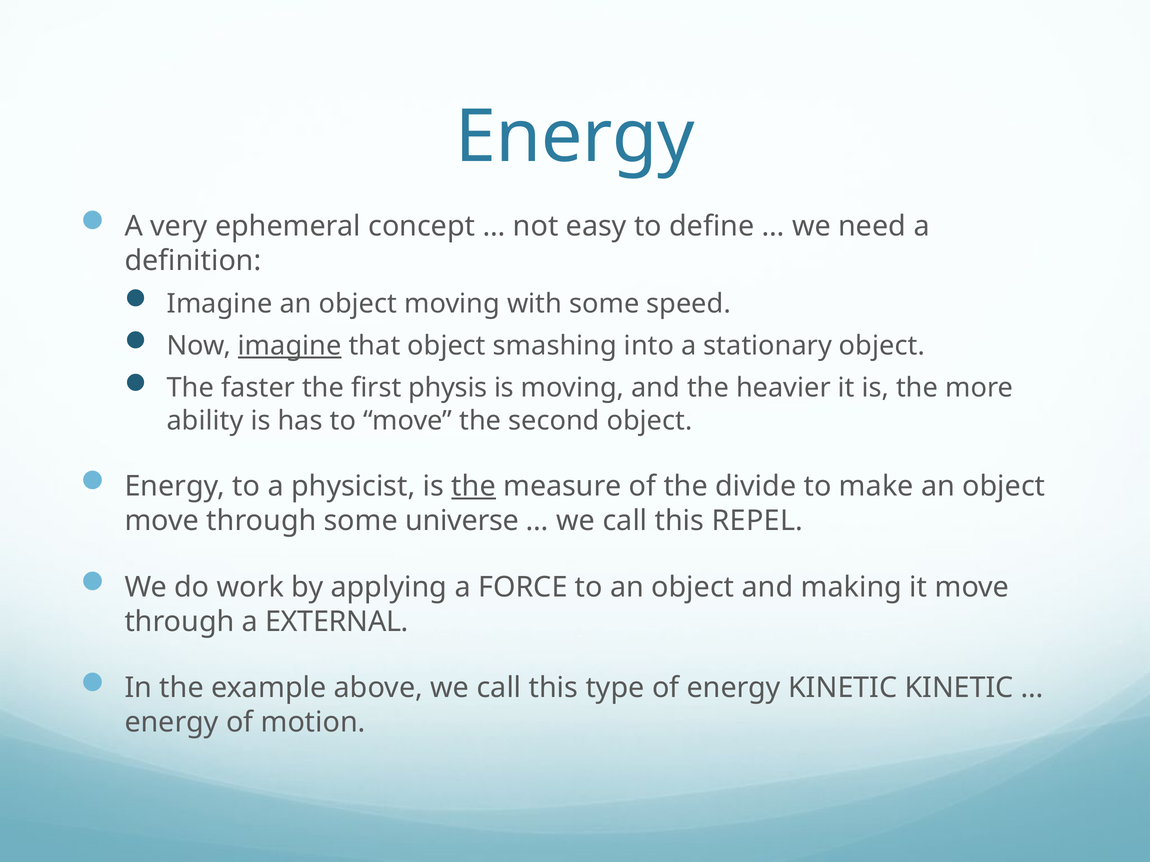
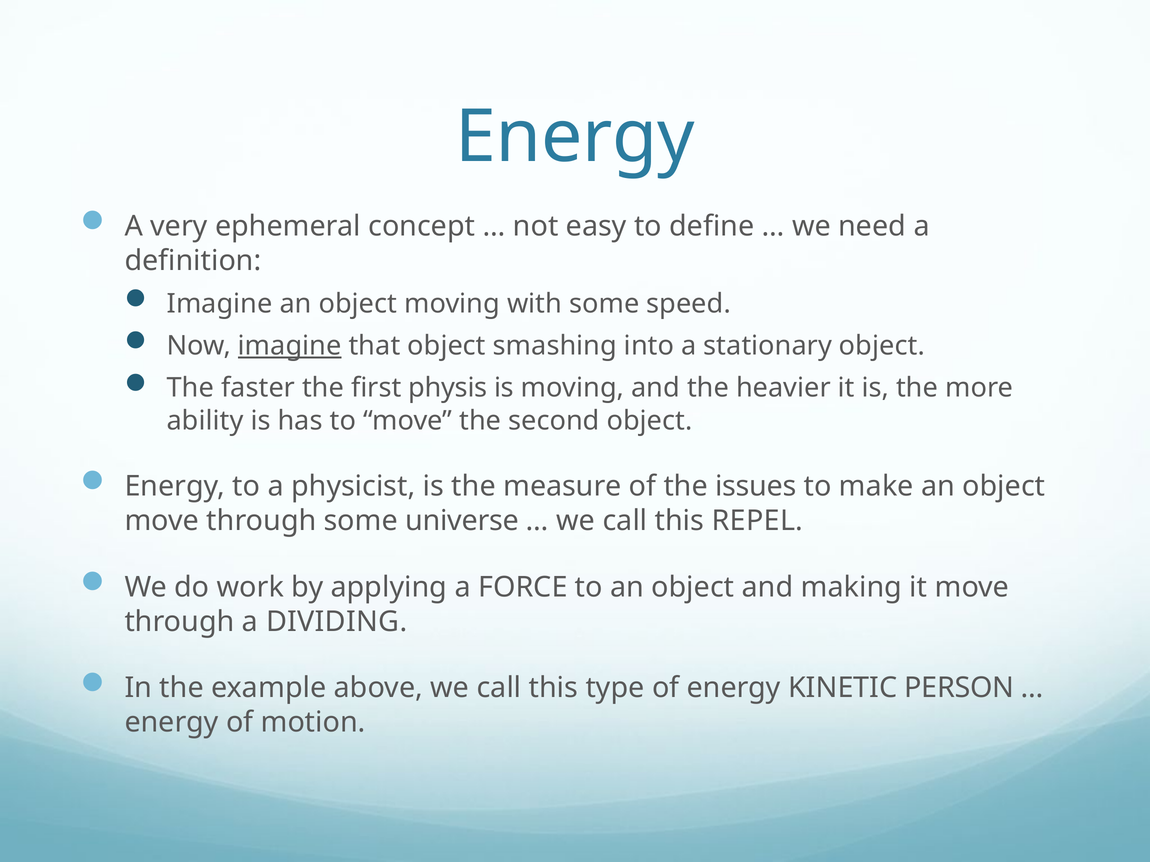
the at (474, 486) underline: present -> none
divide: divide -> issues
EXTERNAL: EXTERNAL -> DIVIDING
KINETIC KINETIC: KINETIC -> PERSON
